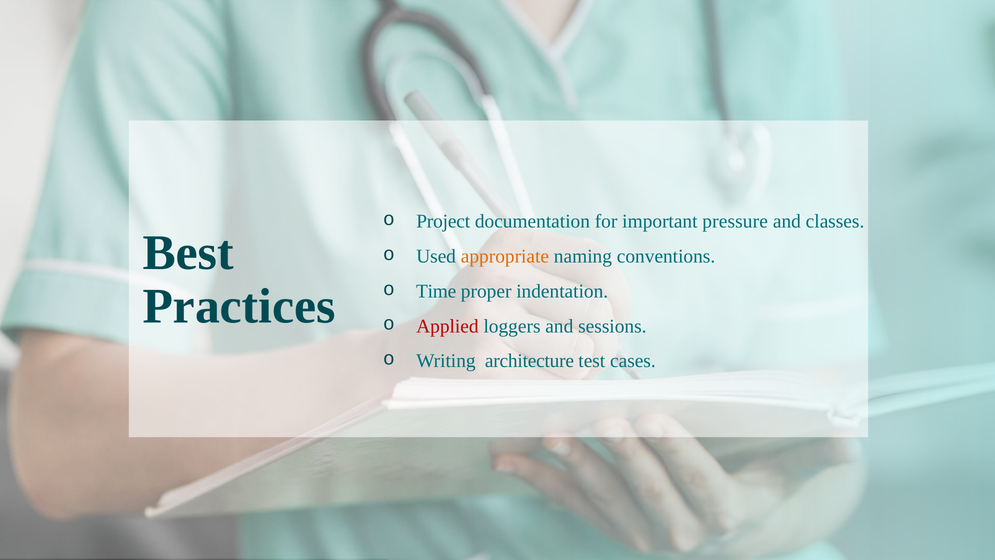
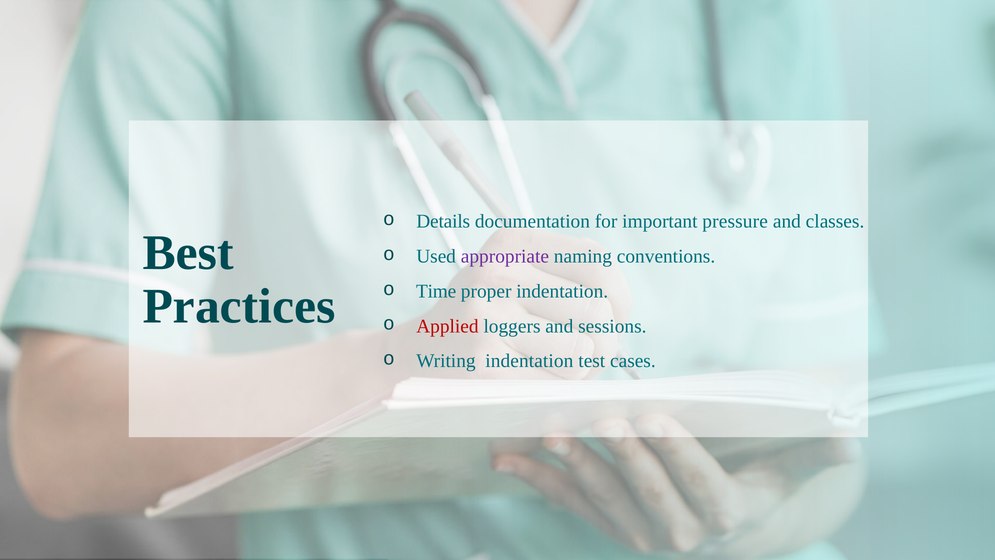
Project: Project -> Details
appropriate colour: orange -> purple
Writing architecture: architecture -> indentation
